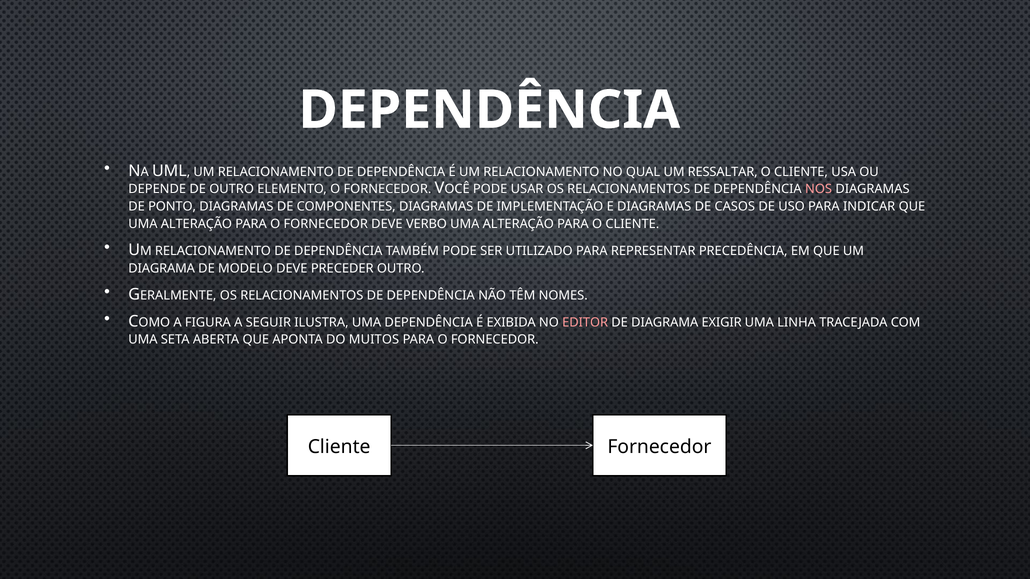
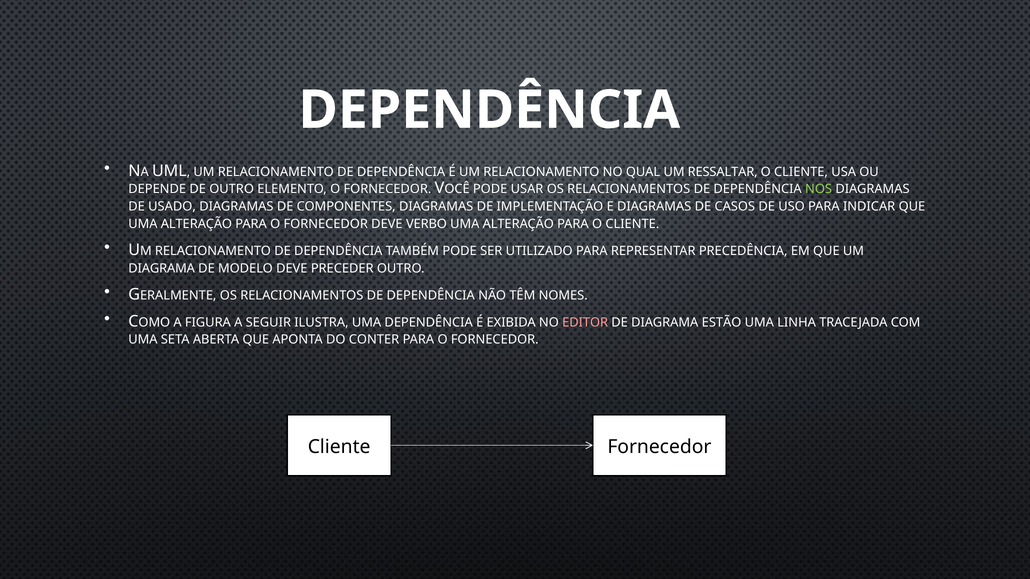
NOS colour: pink -> light green
PONTO: PONTO -> USADO
EXIGIR: EXIGIR -> ESTÃO
MUITOS: MUITOS -> CONTER
